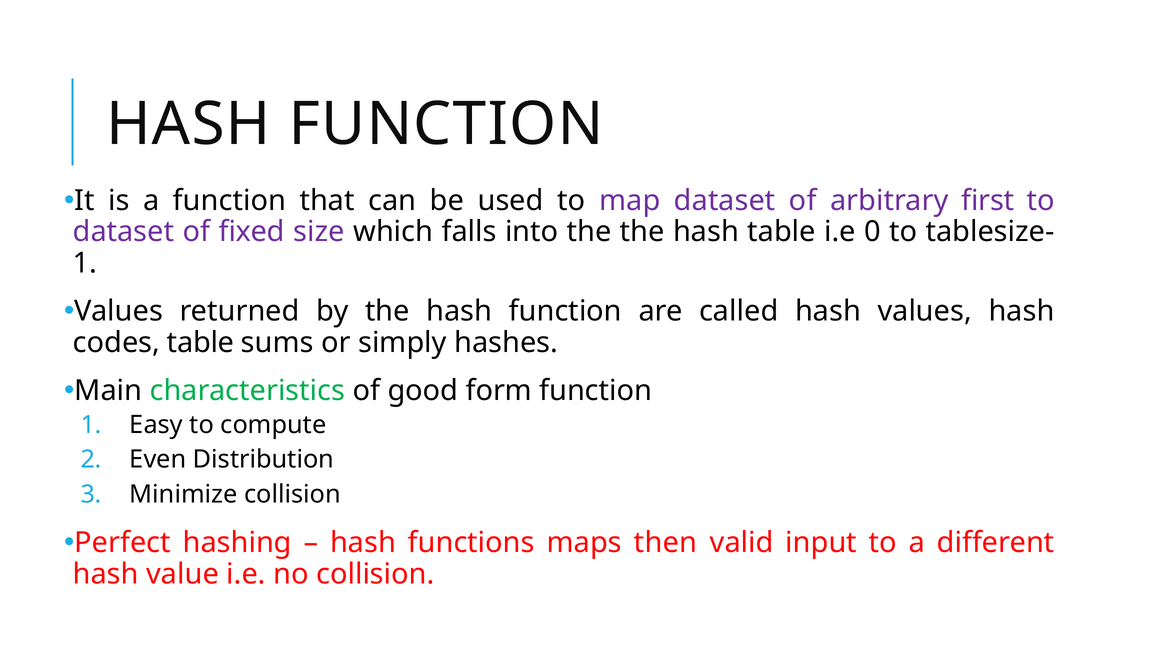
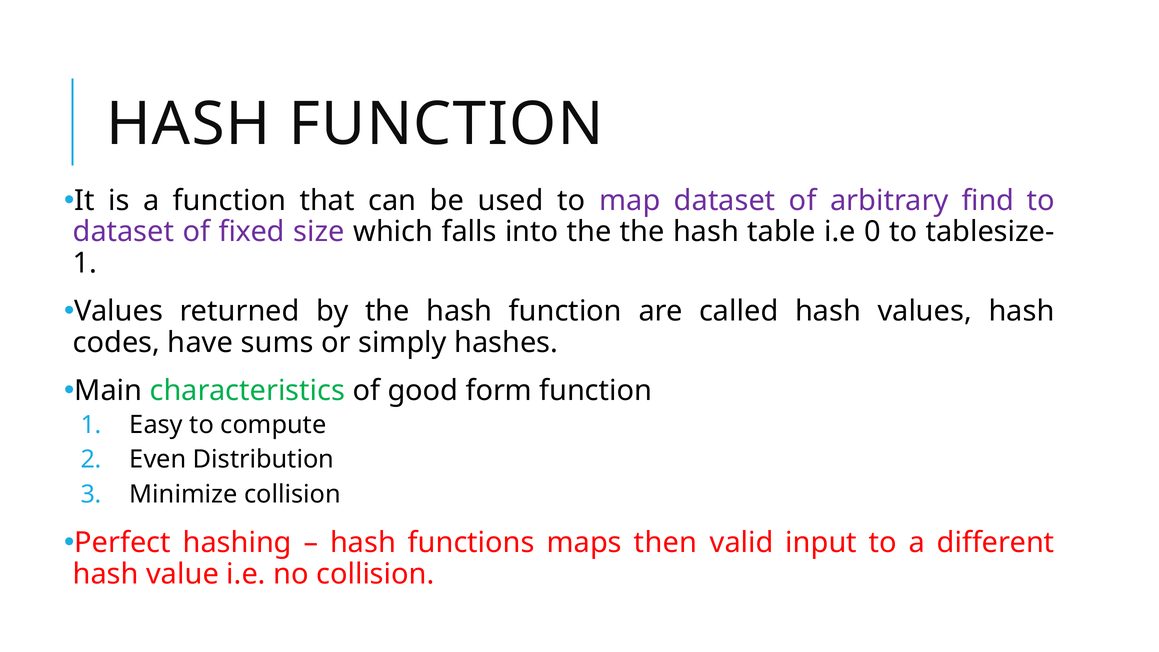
first: first -> find
codes table: table -> have
